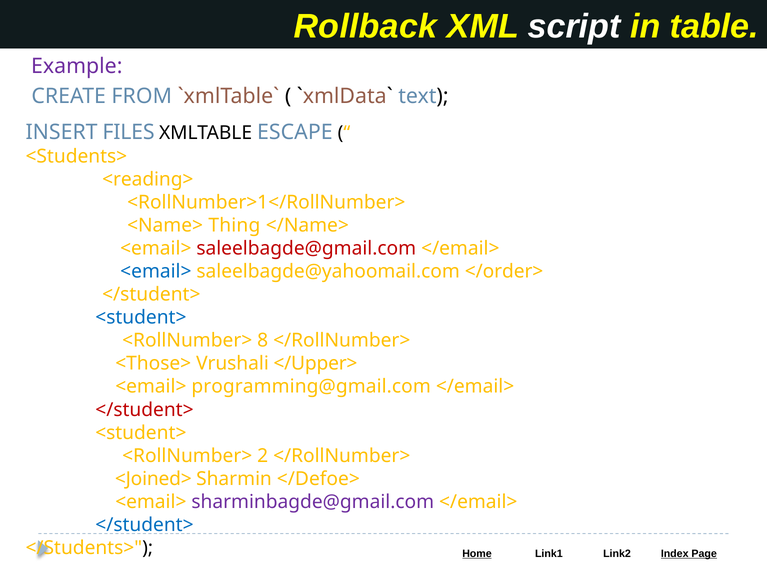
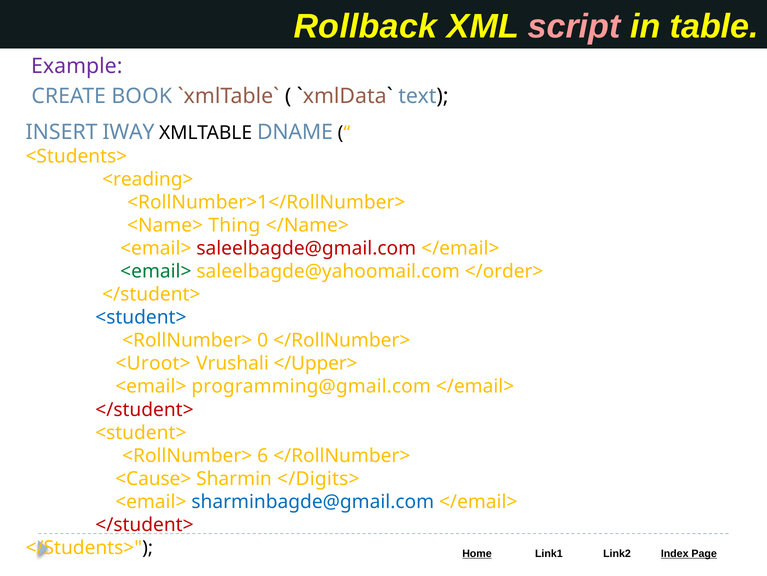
script colour: white -> pink
FROM: FROM -> BOOK
FILES: FILES -> IWAY
ESCAPE: ESCAPE -> DNAME
<email> at (156, 271) colour: blue -> green
8: 8 -> 0
<Those>: <Those> -> <Uroot>
2: 2 -> 6
<Joined>: <Joined> -> <Cause>
</Defoe>: </Defoe> -> </Digits>
sharminbagde@gmail.com colour: purple -> blue
</student> at (144, 524) colour: blue -> red
